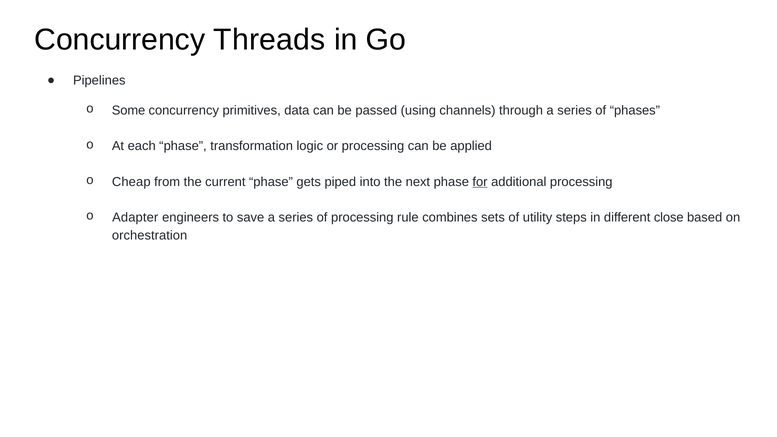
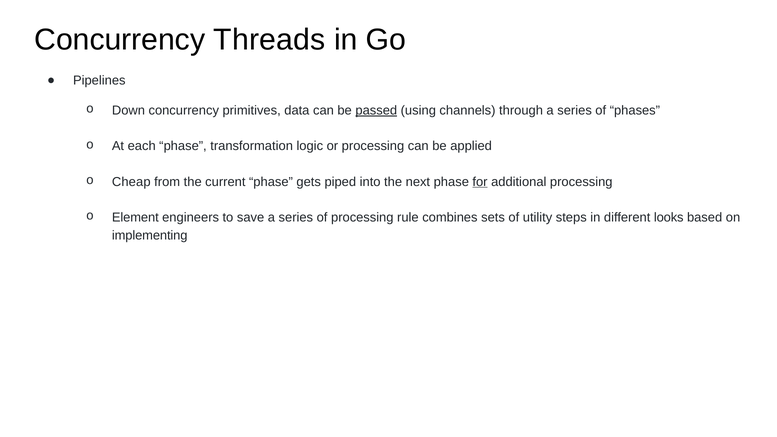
Some: Some -> Down
passed underline: none -> present
Adapter: Adapter -> Element
close: close -> looks
orchestration: orchestration -> implementing
